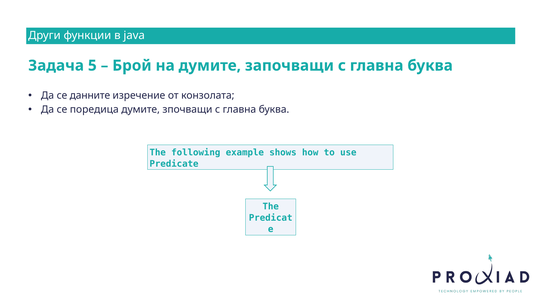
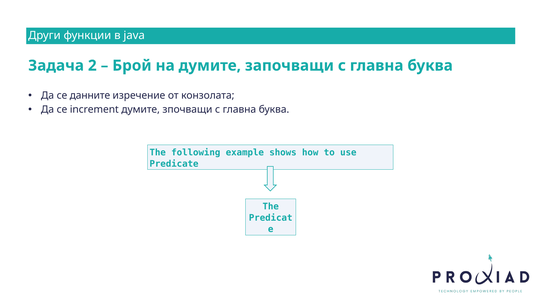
5: 5 -> 2
поредица: поредица -> increment
